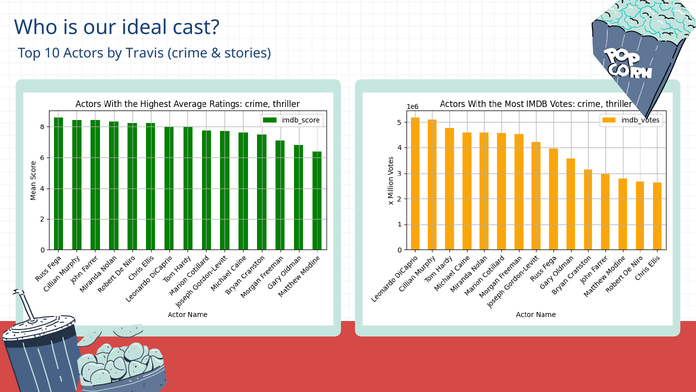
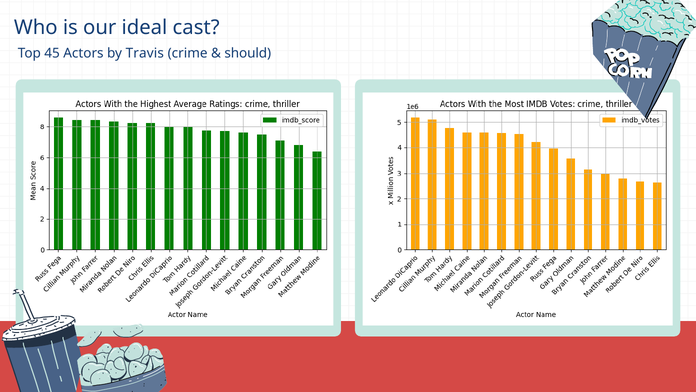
10: 10 -> 45
stories: stories -> should
